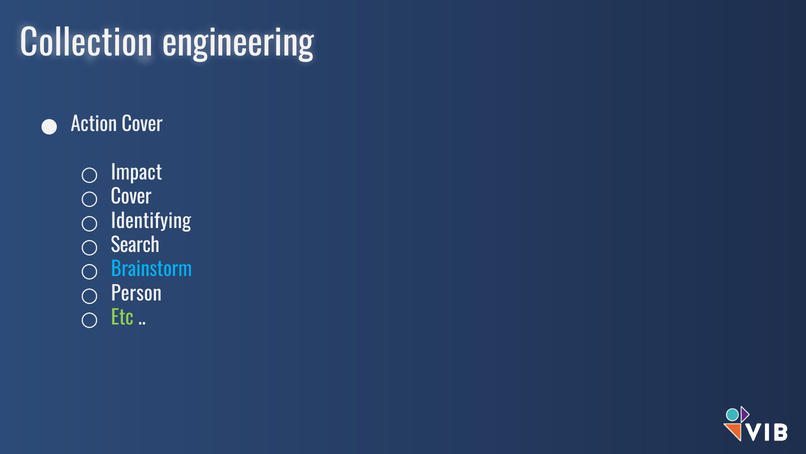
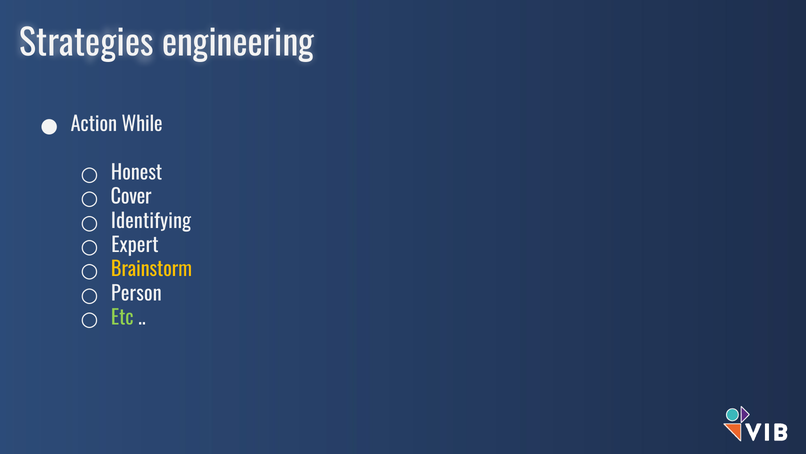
Collection: Collection -> Strategies
Action Cover: Cover -> While
Impact: Impact -> Honest
Search: Search -> Expert
Brainstorm colour: light blue -> yellow
